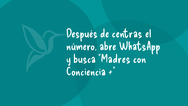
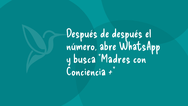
de centras: centras -> después
